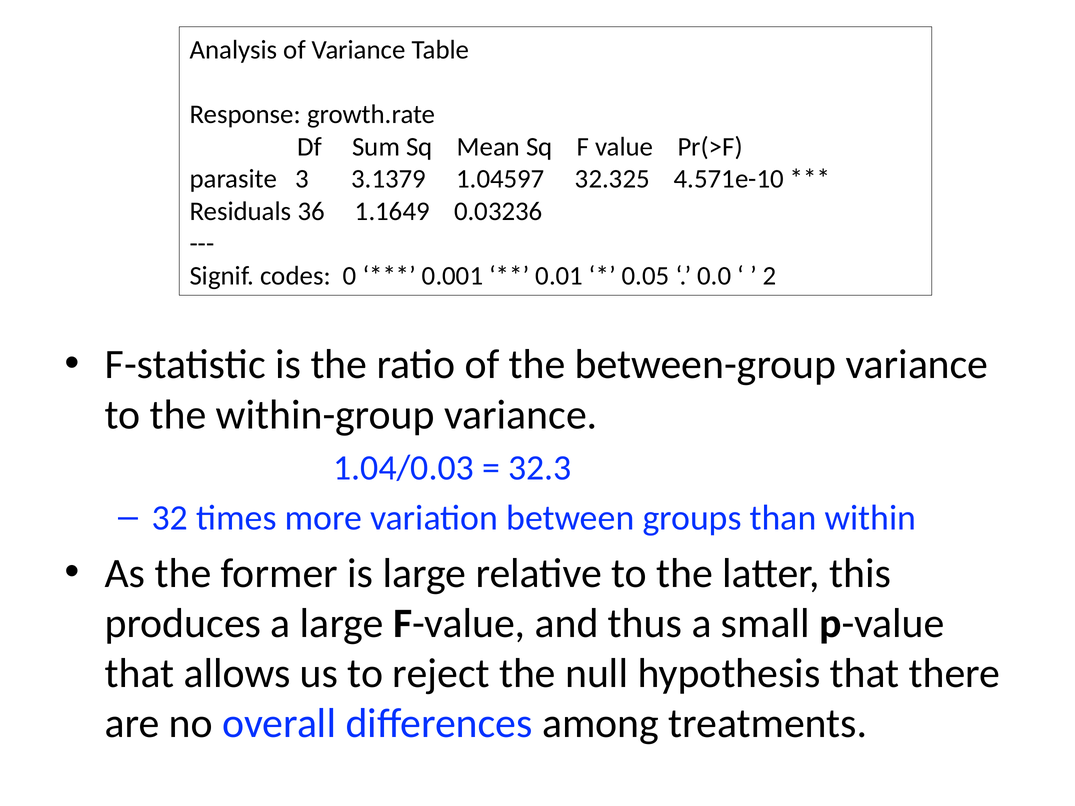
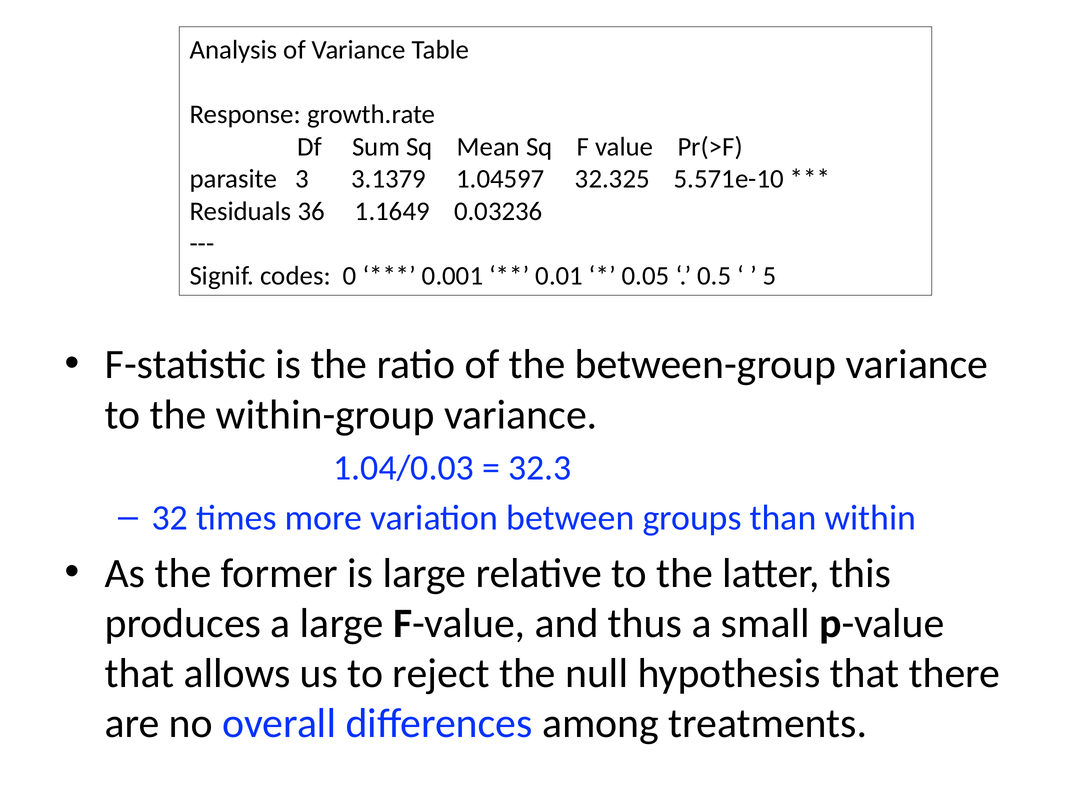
4.571e-10: 4.571e-10 -> 5.571e-10
0.0: 0.0 -> 0.5
2: 2 -> 5
